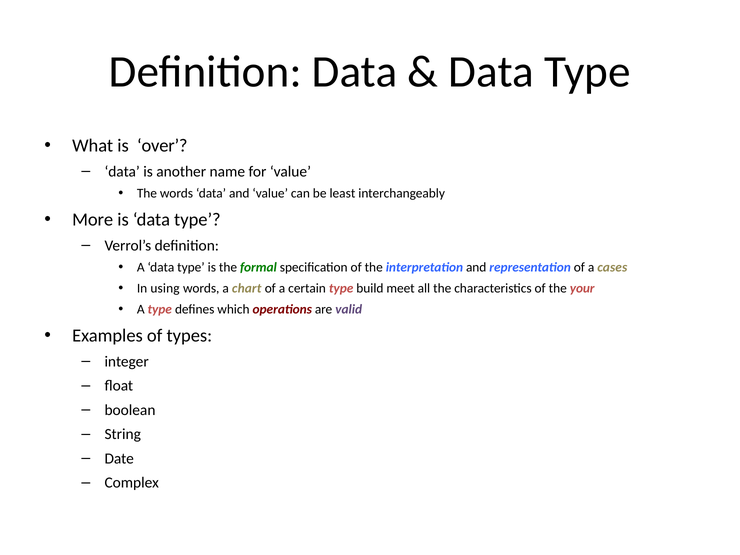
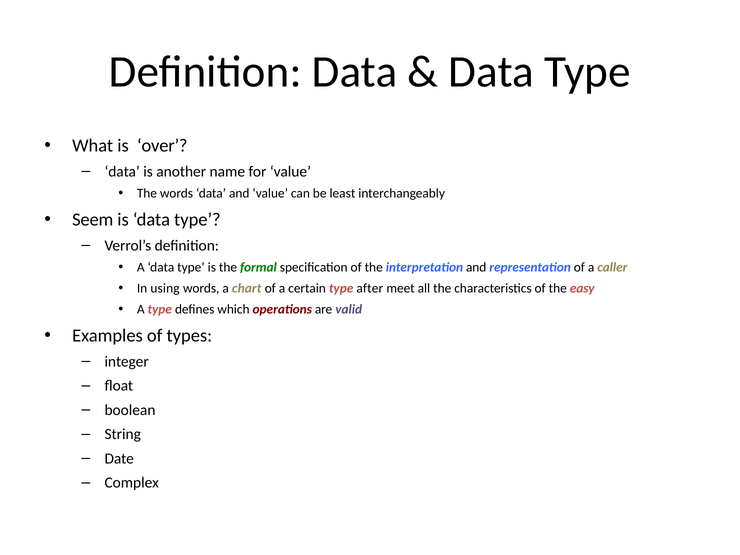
More: More -> Seem
cases: cases -> caller
build: build -> after
your: your -> easy
